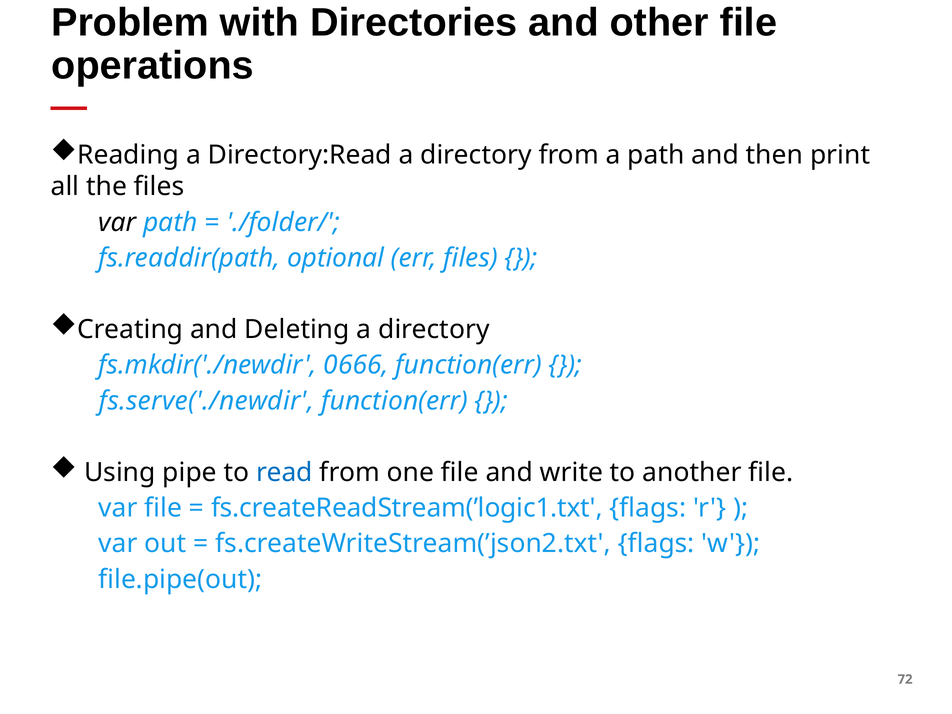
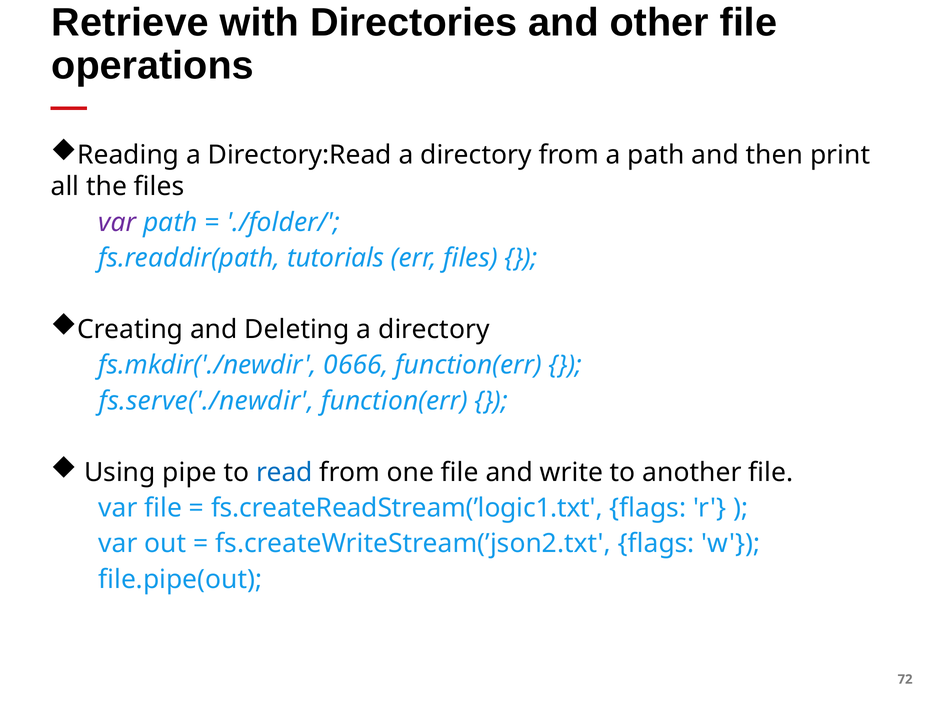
Problem: Problem -> Retrieve
var at (117, 222) colour: black -> purple
optional: optional -> tutorials
